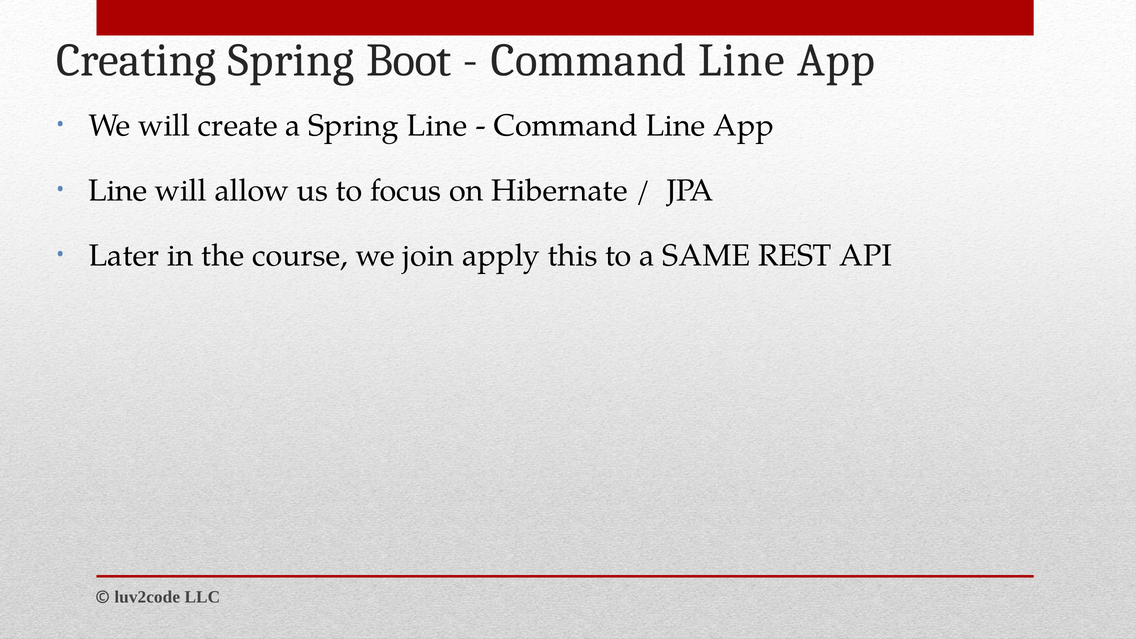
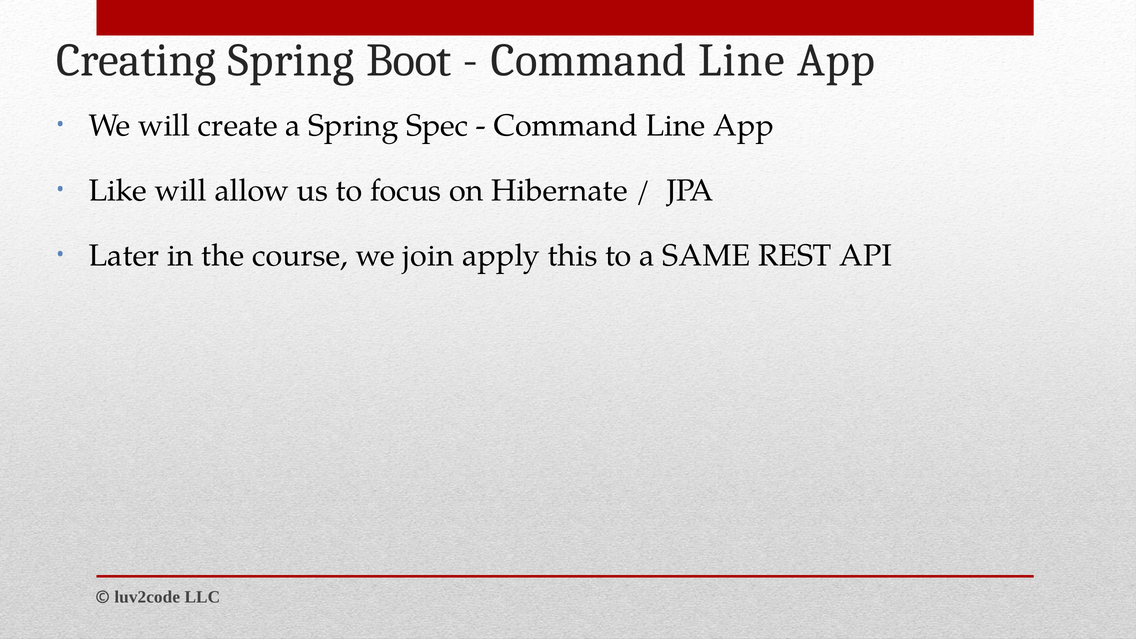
Spring Line: Line -> Spec
Line at (118, 191): Line -> Like
